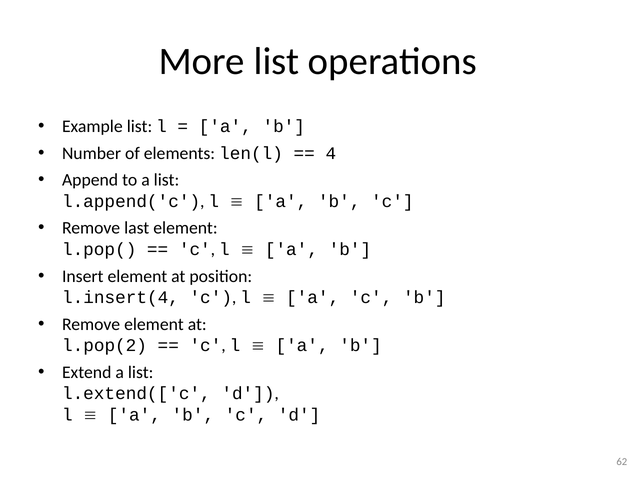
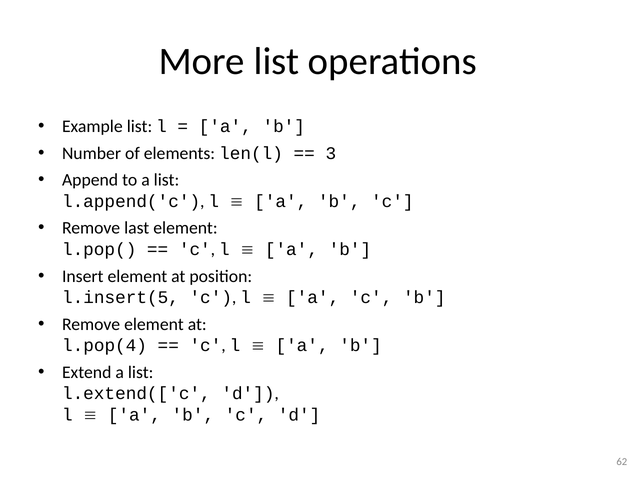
4: 4 -> 3
l.insert(4: l.insert(4 -> l.insert(5
l.pop(2: l.pop(2 -> l.pop(4
